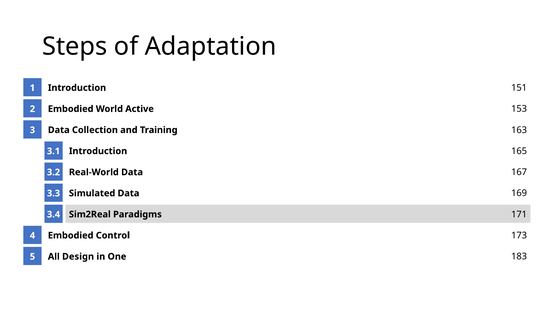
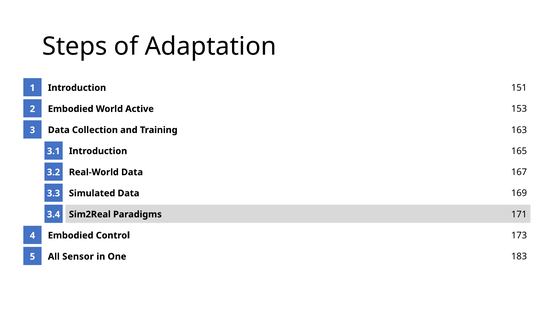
Design: Design -> Sensor
